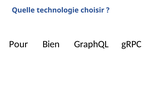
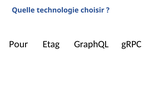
Bien: Bien -> Etag
